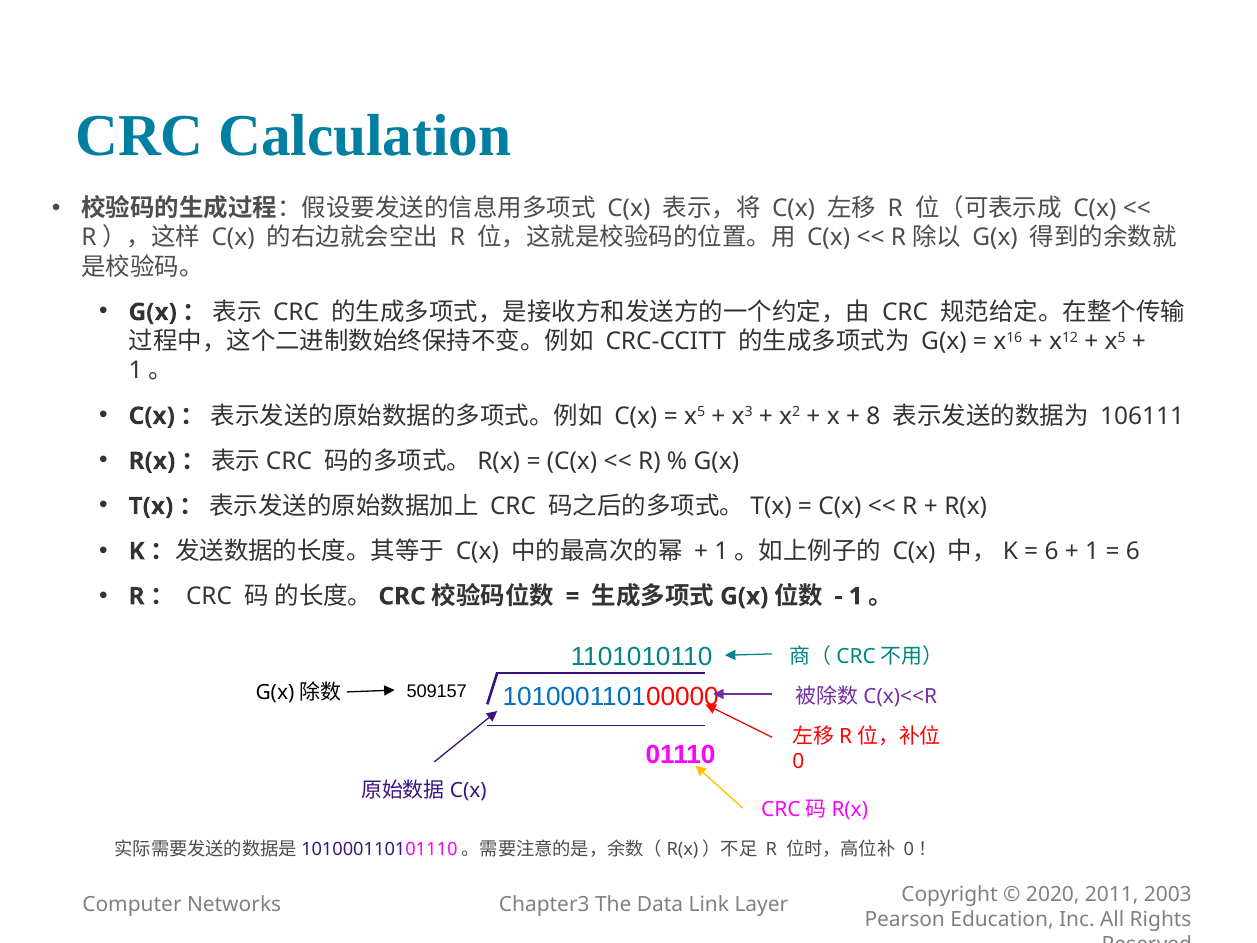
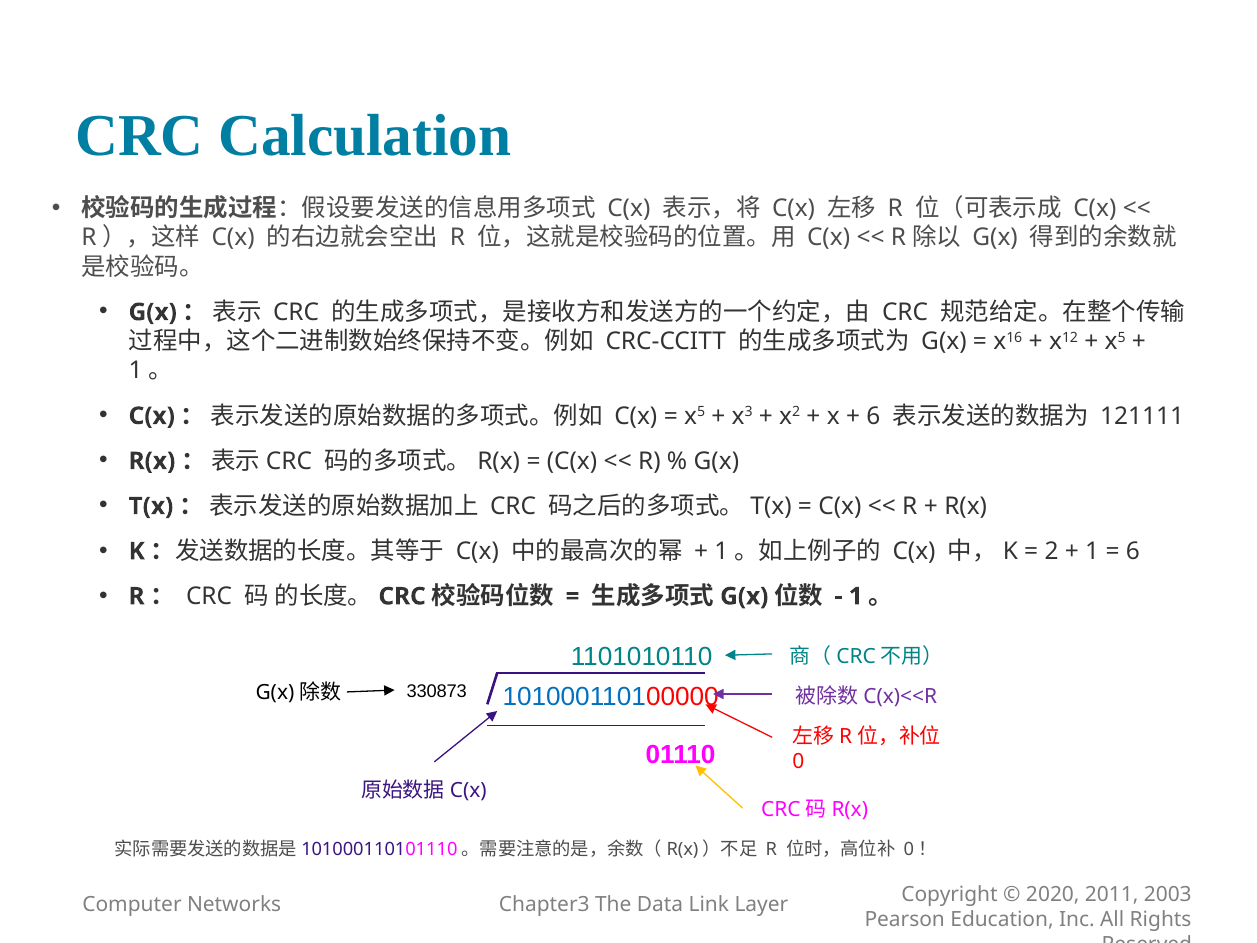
8 at (873, 416): 8 -> 6
106111: 106111 -> 121111
6 at (1052, 551): 6 -> 2
509157: 509157 -> 330873
